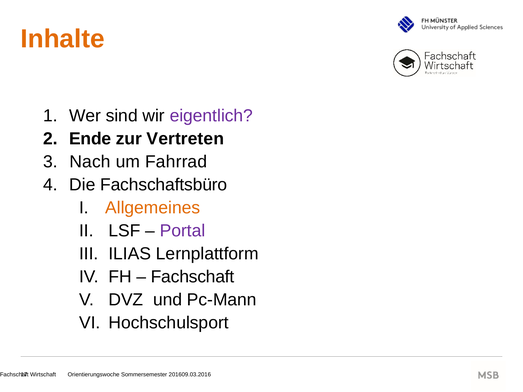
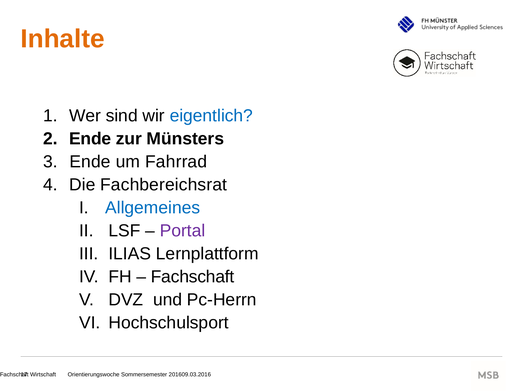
eigentlich colour: purple -> blue
Vertreten: Vertreten -> Münsters
Nach at (90, 162): Nach -> Ende
Fachschaftsbüro: Fachschaftsbüro -> Fachbereichsrat
Allgemeines colour: orange -> blue
Pc-Mann: Pc-Mann -> Pc-Herrn
